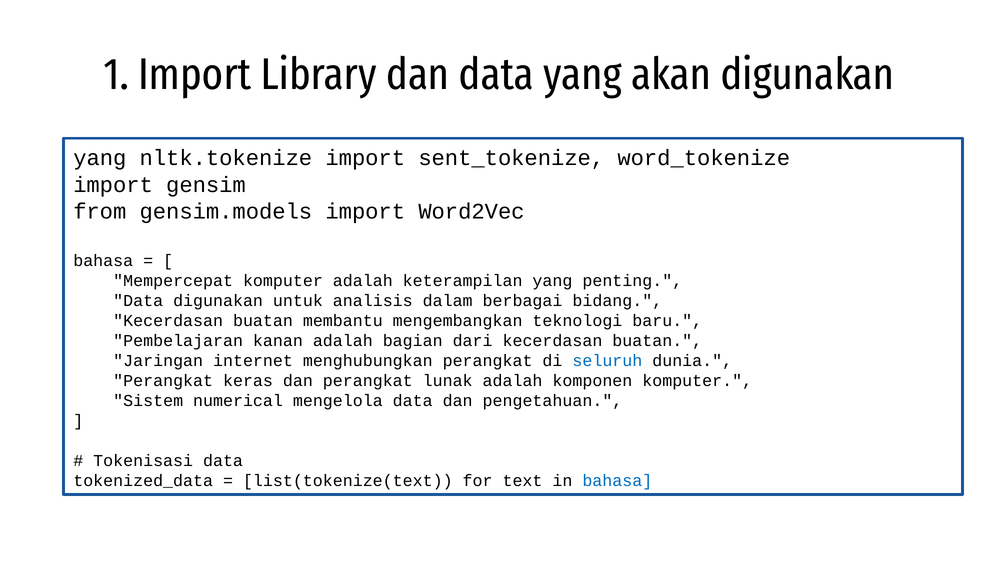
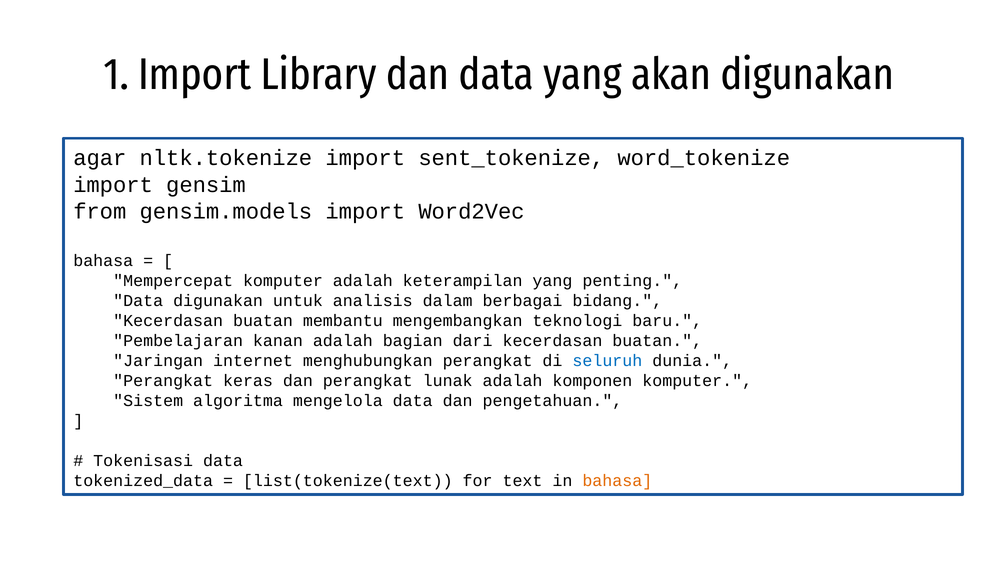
yang at (100, 158): yang -> agar
numerical: numerical -> algoritma
bahasa at (617, 481) colour: blue -> orange
